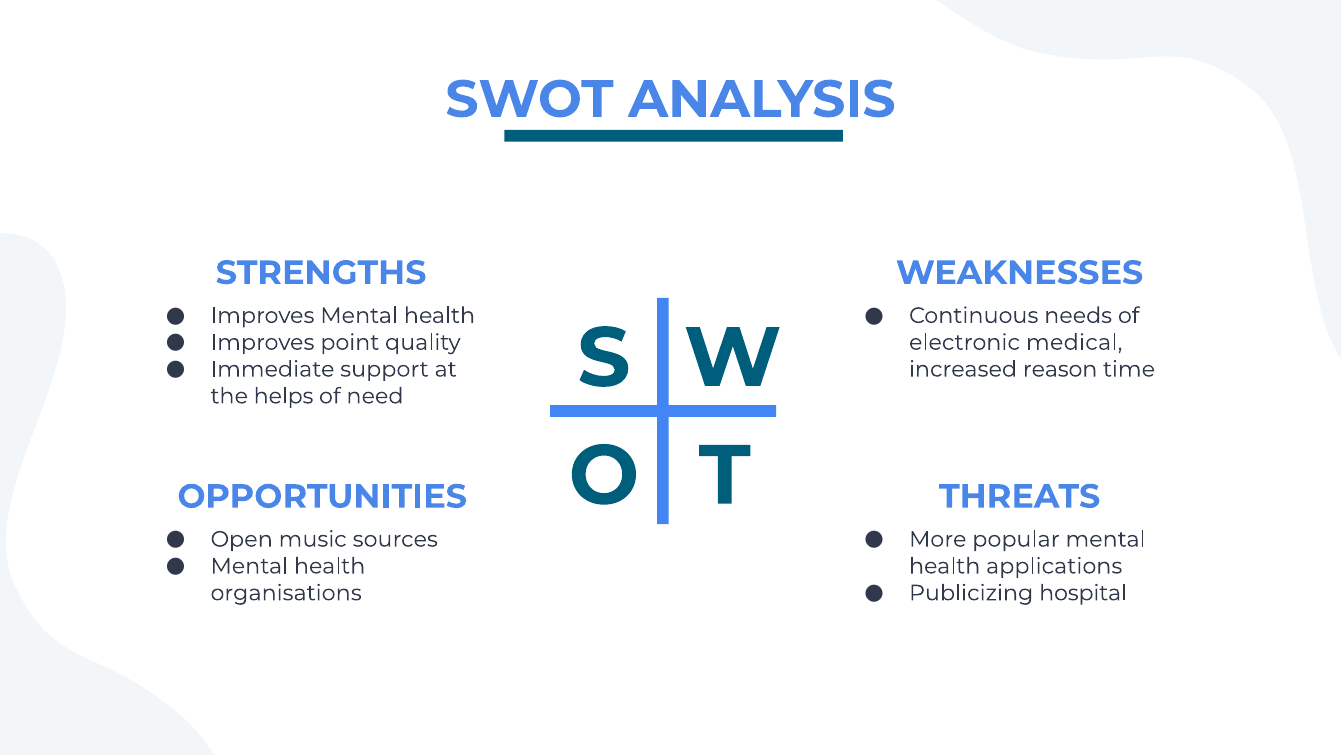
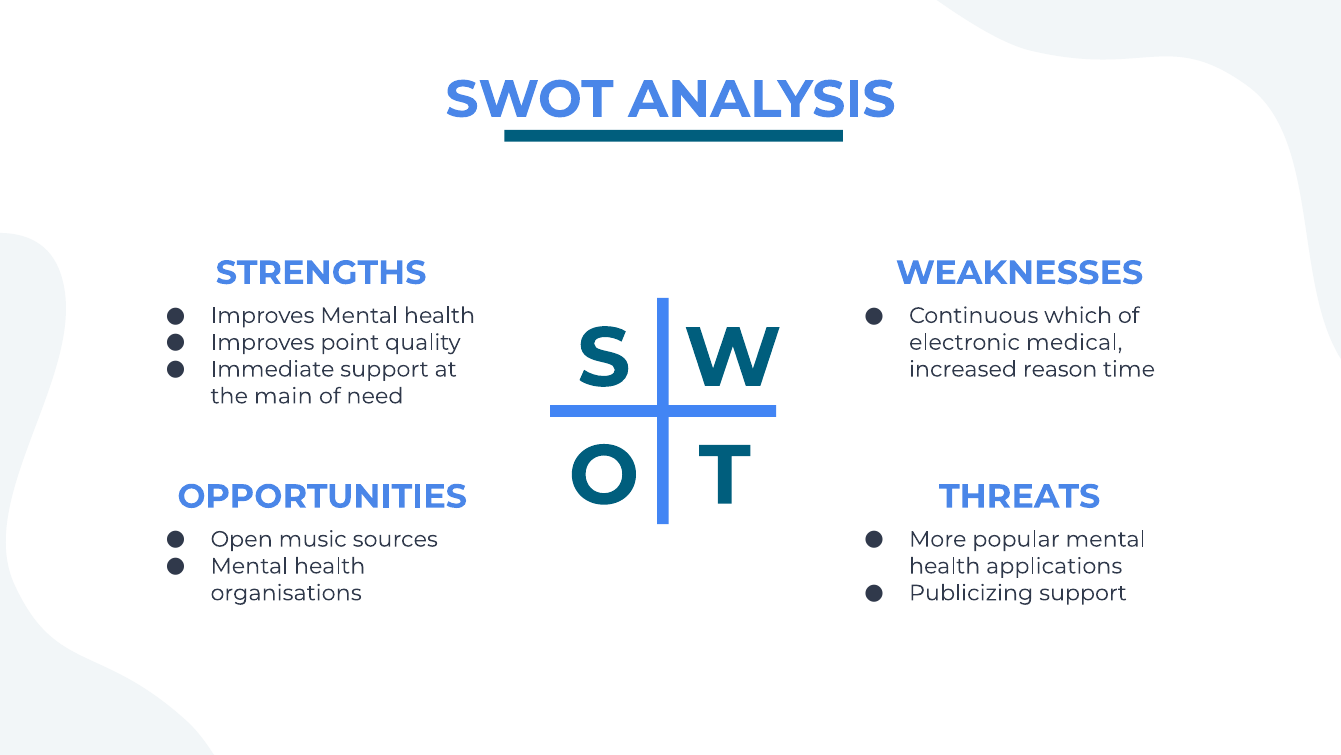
needs: needs -> which
helps: helps -> main
Publicizing hospital: hospital -> support
